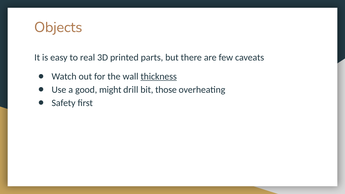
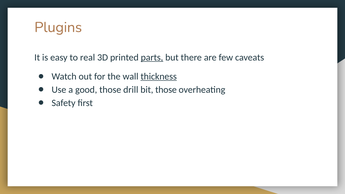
Objects: Objects -> Plugins
parts underline: none -> present
good might: might -> those
